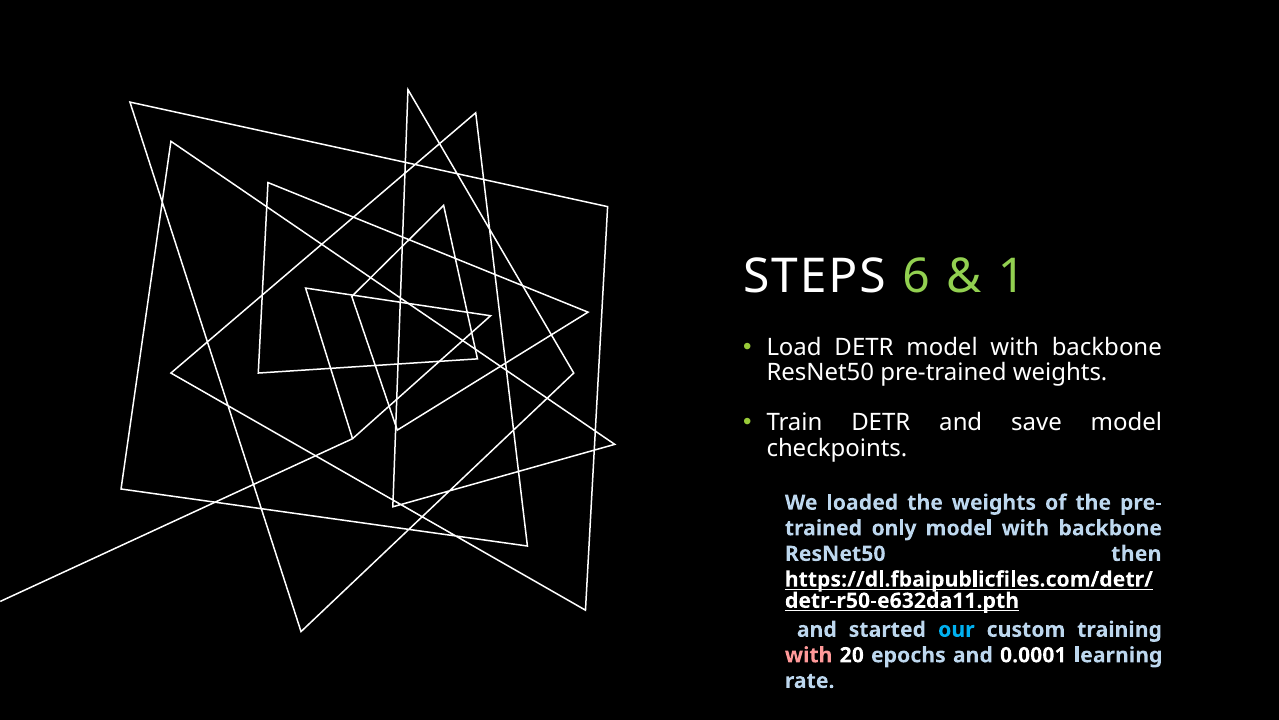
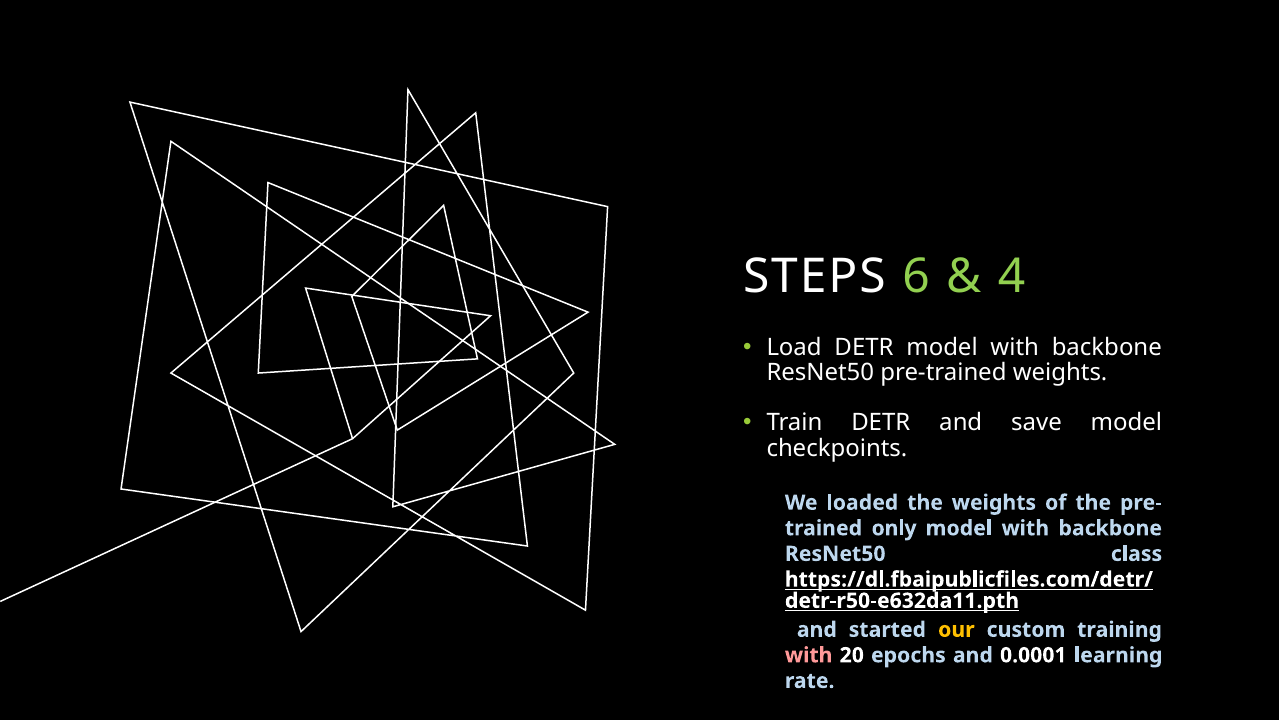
1: 1 -> 4
then: then -> class
our colour: light blue -> yellow
